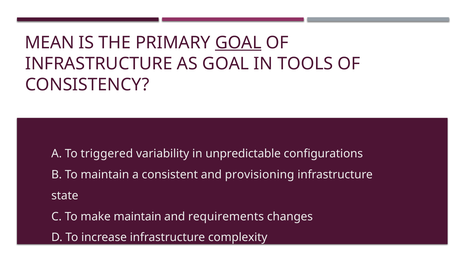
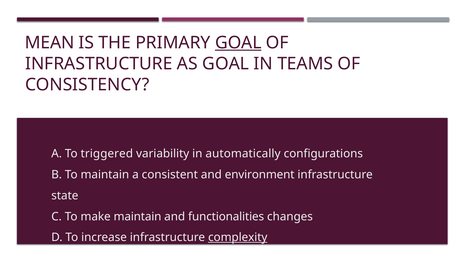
TOOLS: TOOLS -> TEAMS
unpredictable: unpredictable -> automatically
provisioning: provisioning -> environment
requirements: requirements -> functionalities
complexity underline: none -> present
